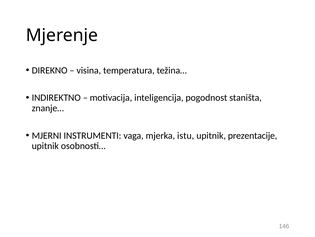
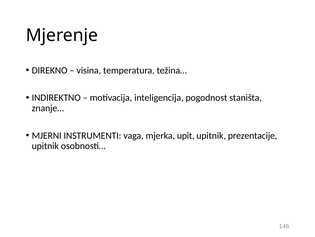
istu: istu -> upit
